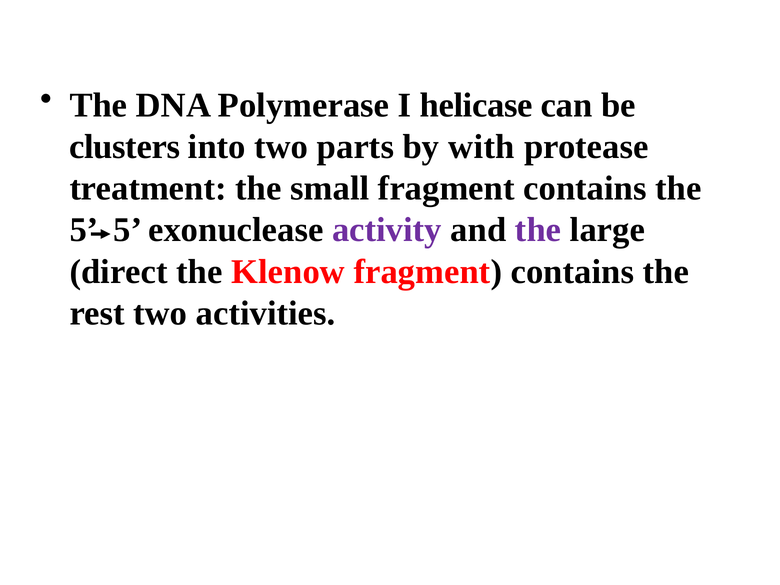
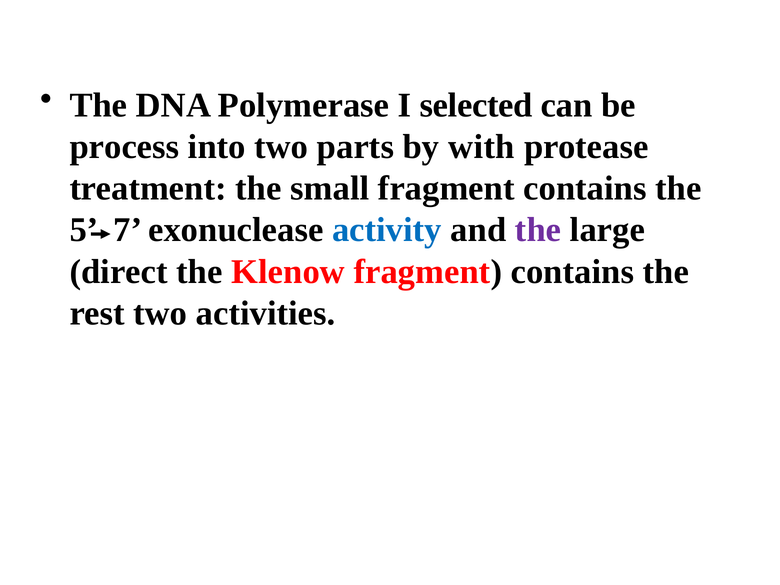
helicase: helicase -> selected
clusters: clusters -> process
5 5: 5 -> 7
activity colour: purple -> blue
